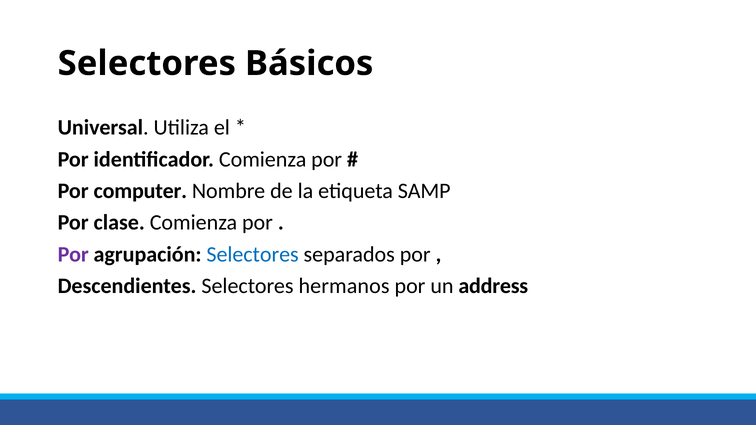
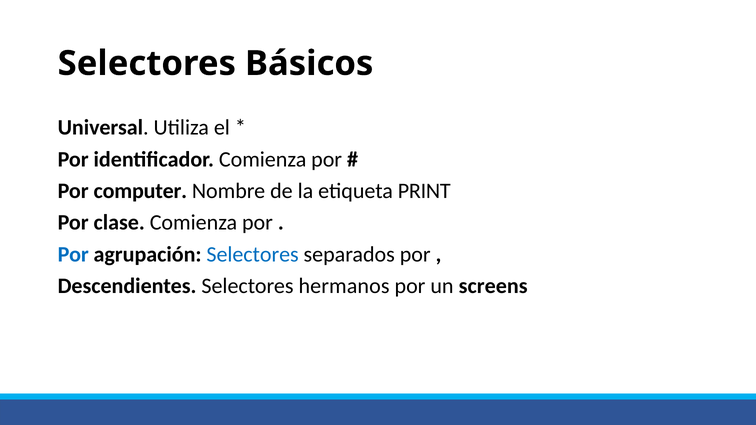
SAMP: SAMP -> PRINT
Por at (73, 254) colour: purple -> blue
address: address -> screens
